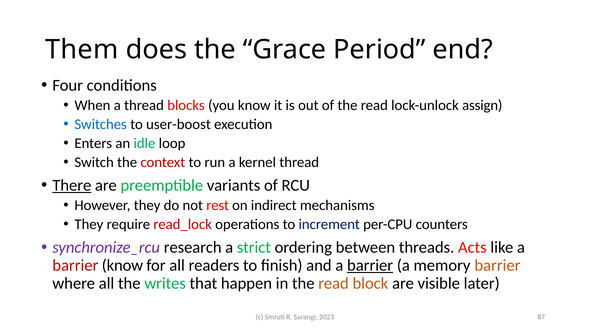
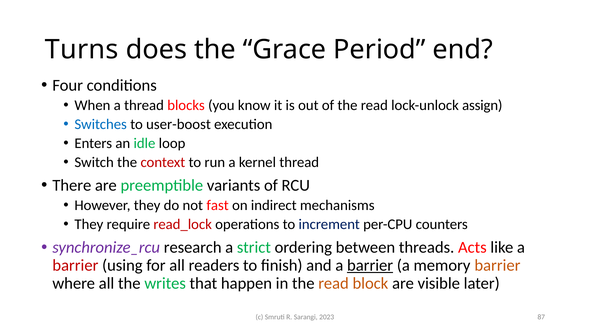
Them: Them -> Turns
There underline: present -> none
rest: rest -> fast
barrier know: know -> using
